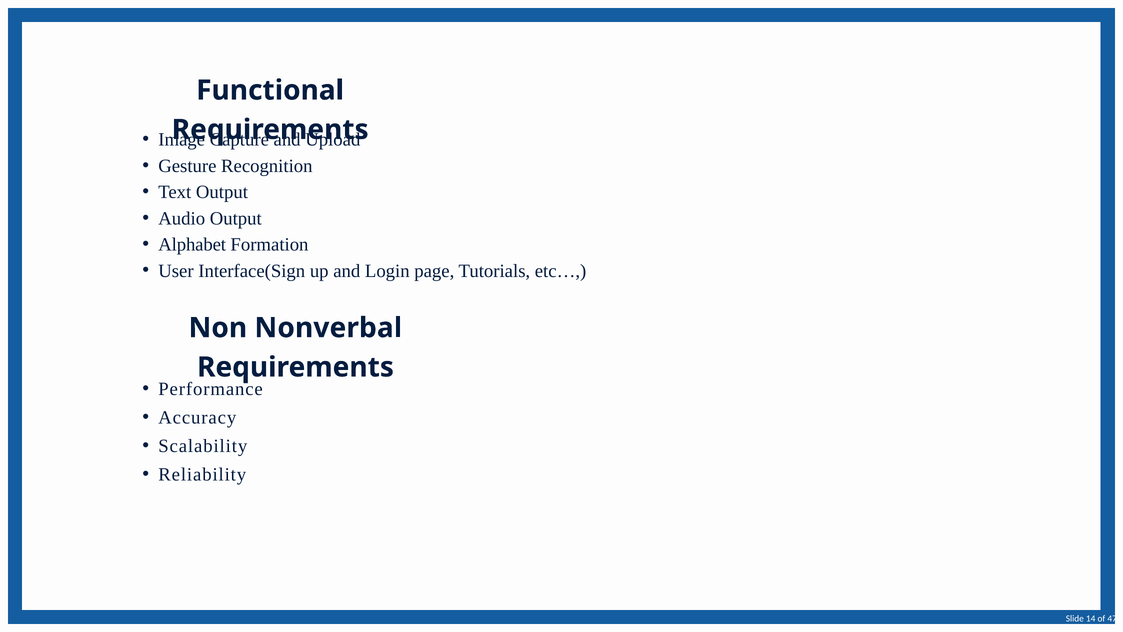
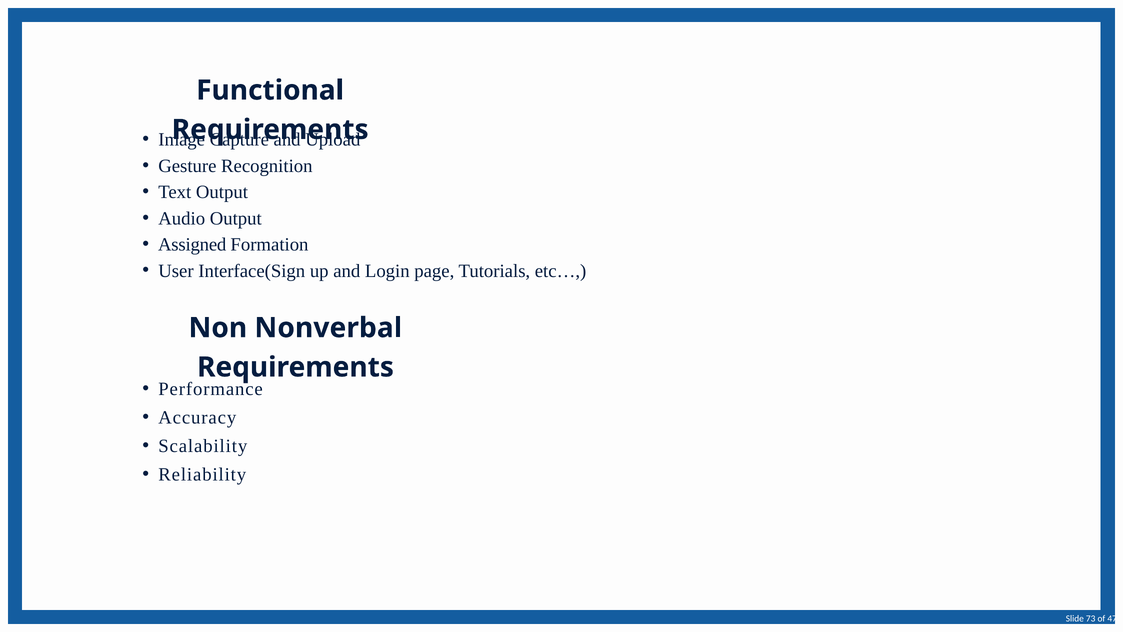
Alphabet: Alphabet -> Assigned
14: 14 -> 73
